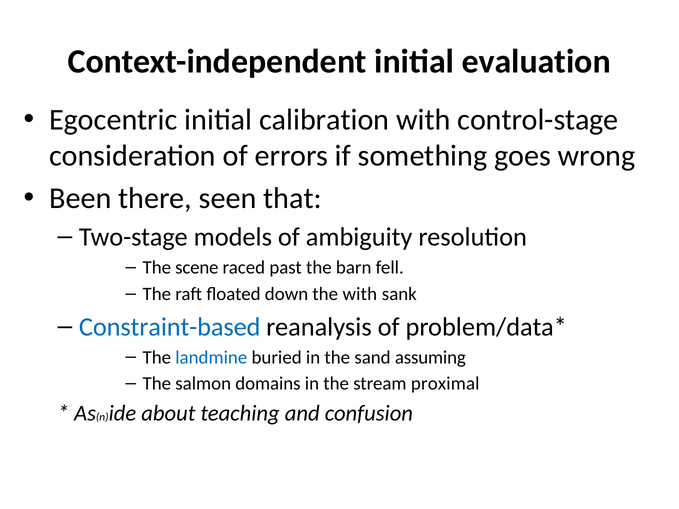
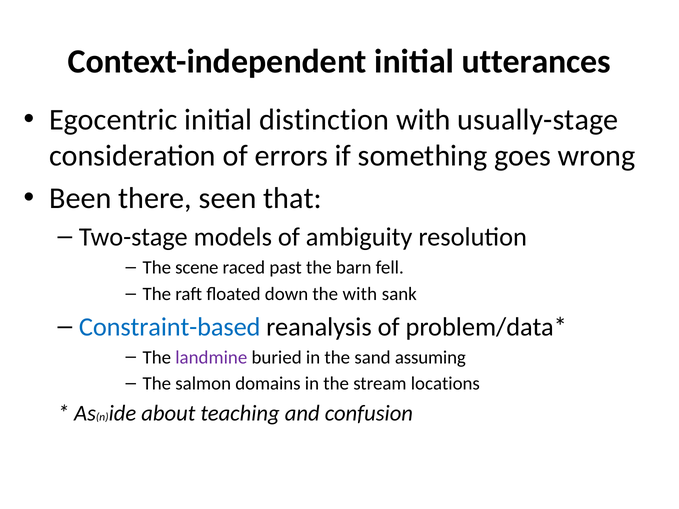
evaluation: evaluation -> utterances
calibration: calibration -> distinction
control-stage: control-stage -> usually-stage
landmine colour: blue -> purple
proximal: proximal -> locations
